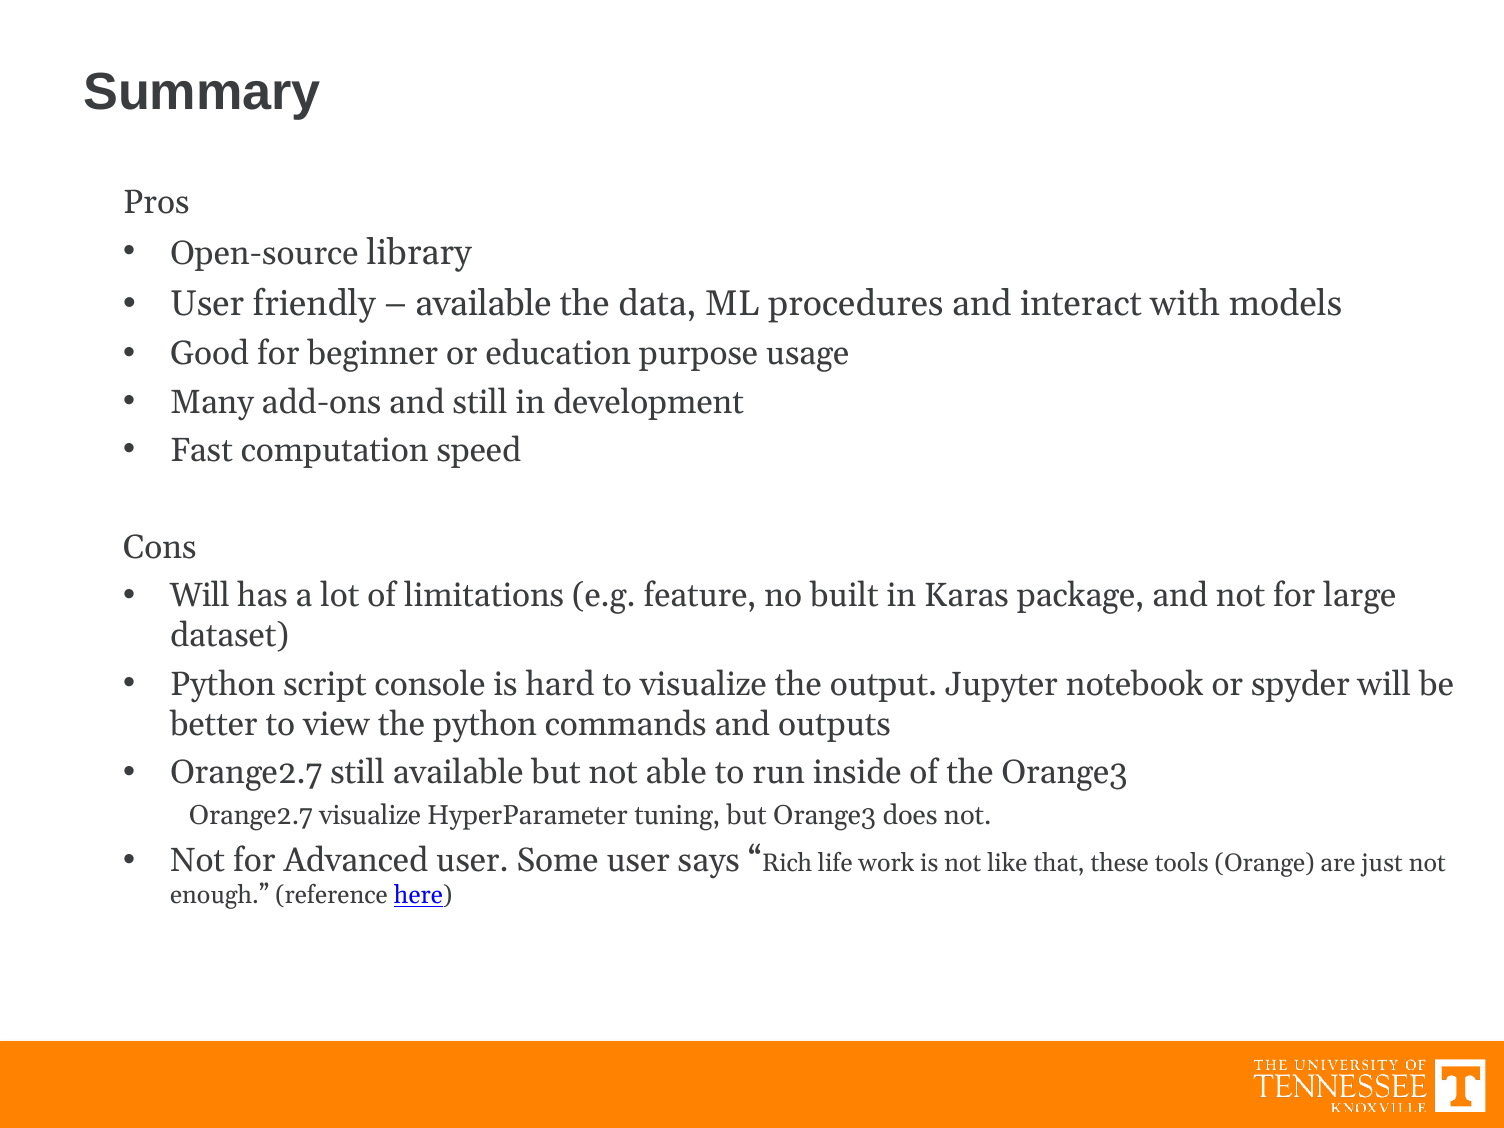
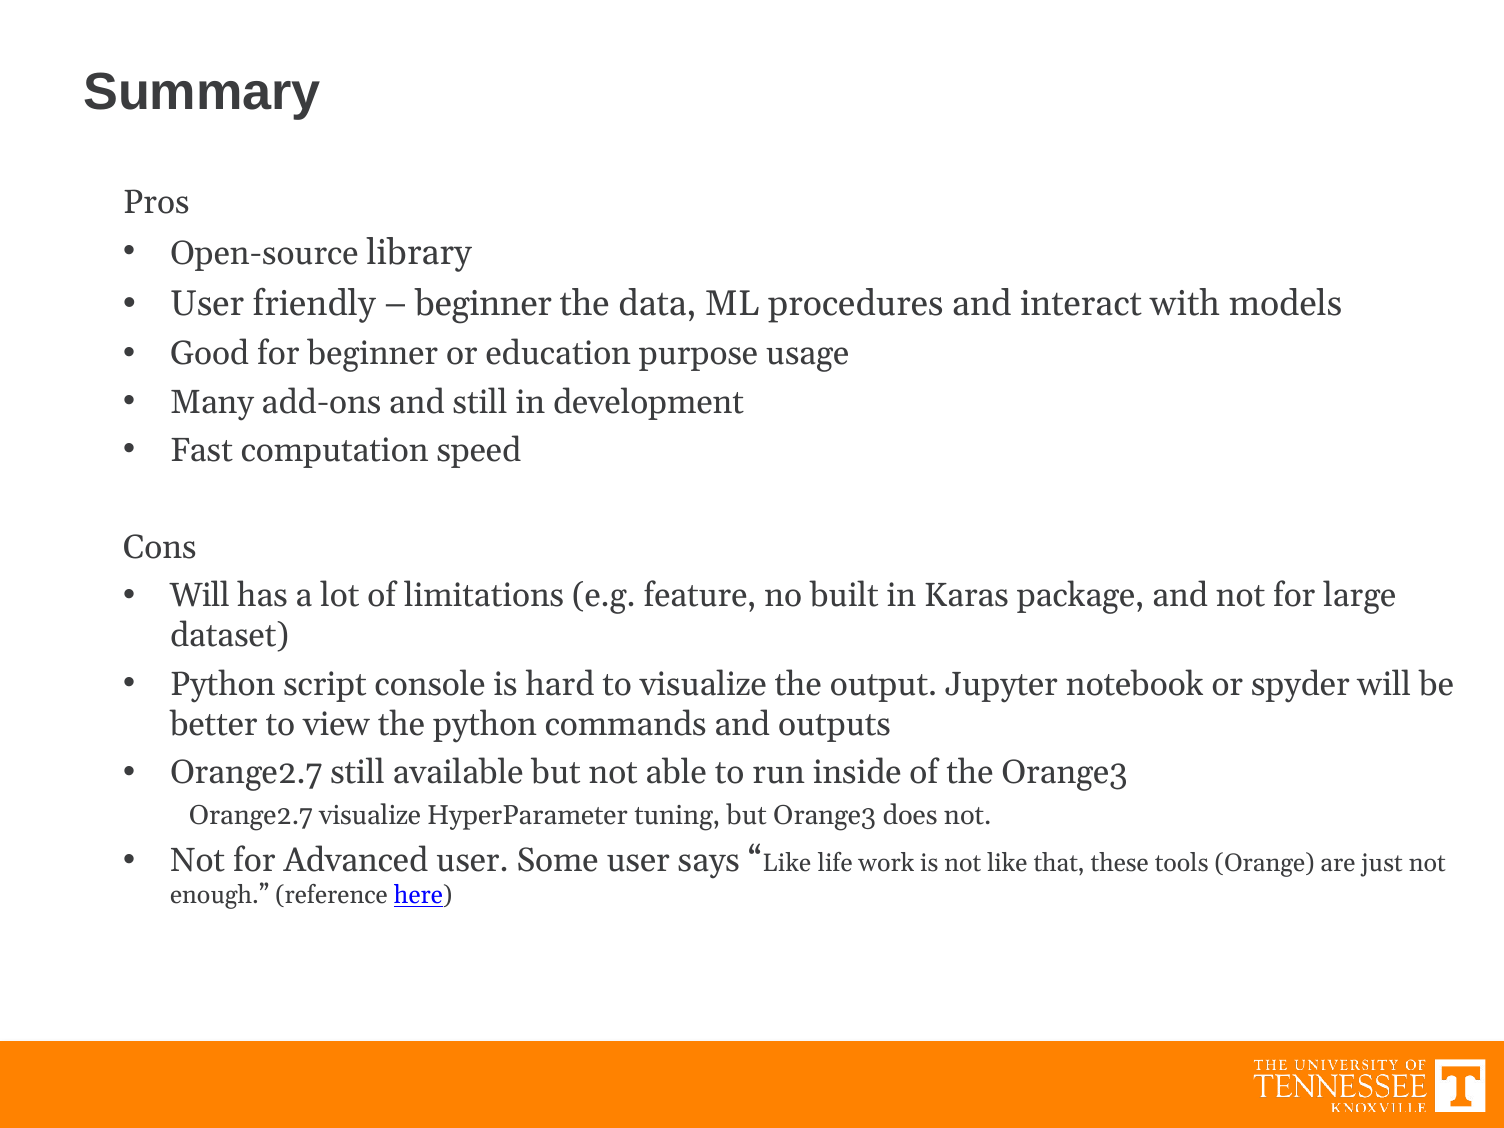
available at (484, 304): available -> beginner
Rich at (787, 863): Rich -> Like
